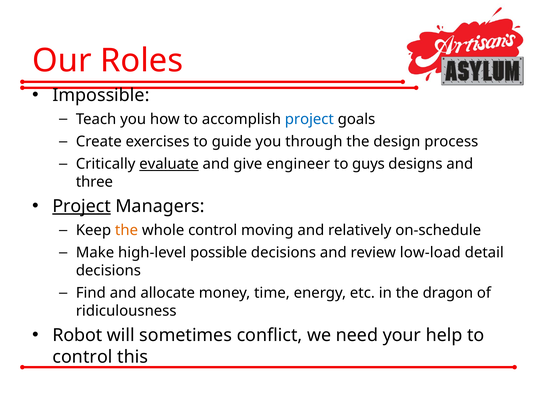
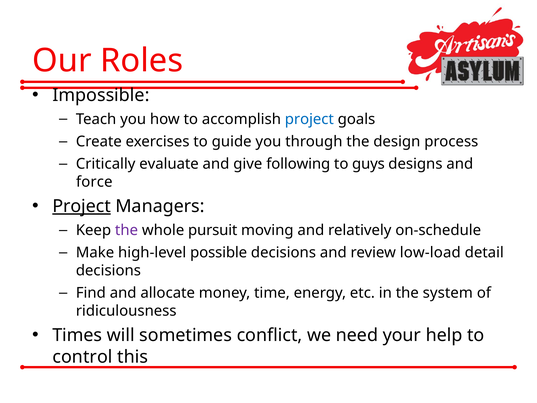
evaluate underline: present -> none
engineer: engineer -> following
three: three -> force
the at (127, 230) colour: orange -> purple
whole control: control -> pursuit
dragon: dragon -> system
Robot: Robot -> Times
